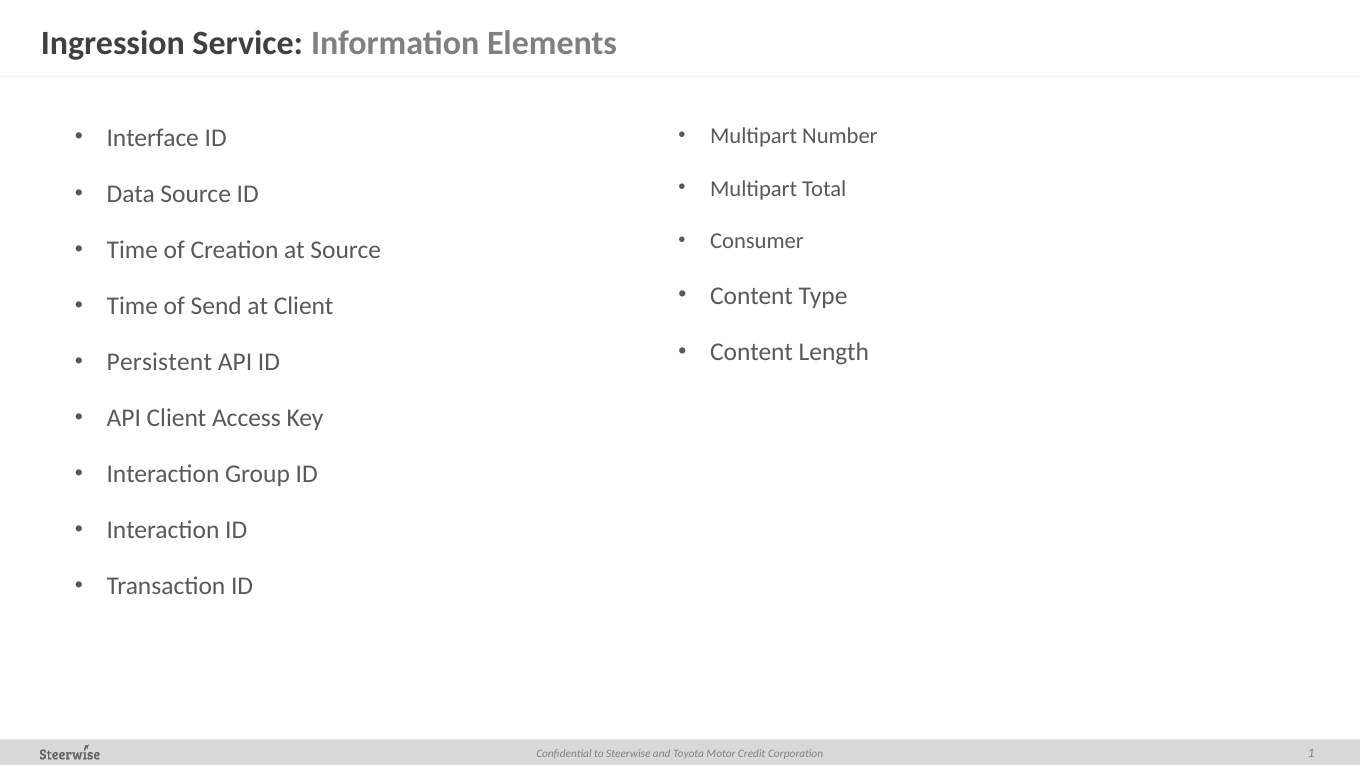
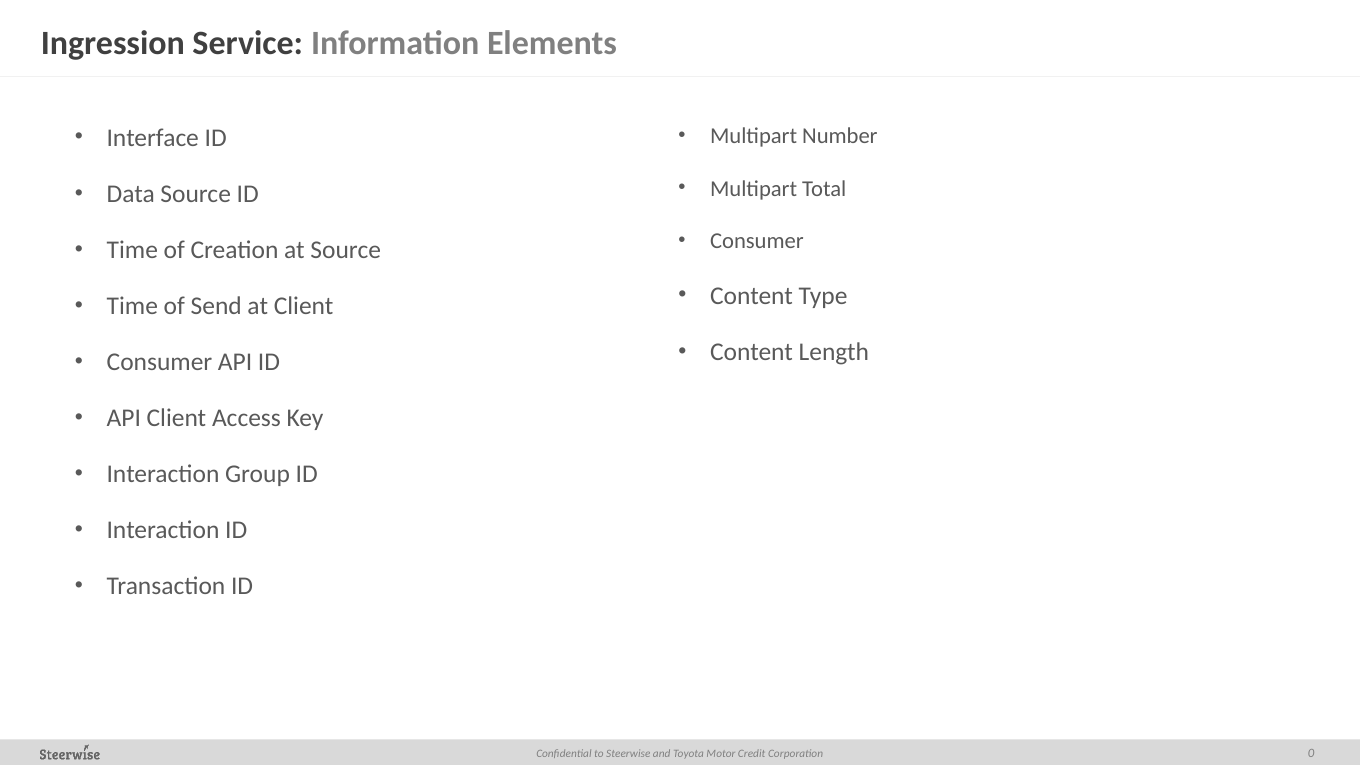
Persistent at (159, 362): Persistent -> Consumer
1: 1 -> 0
